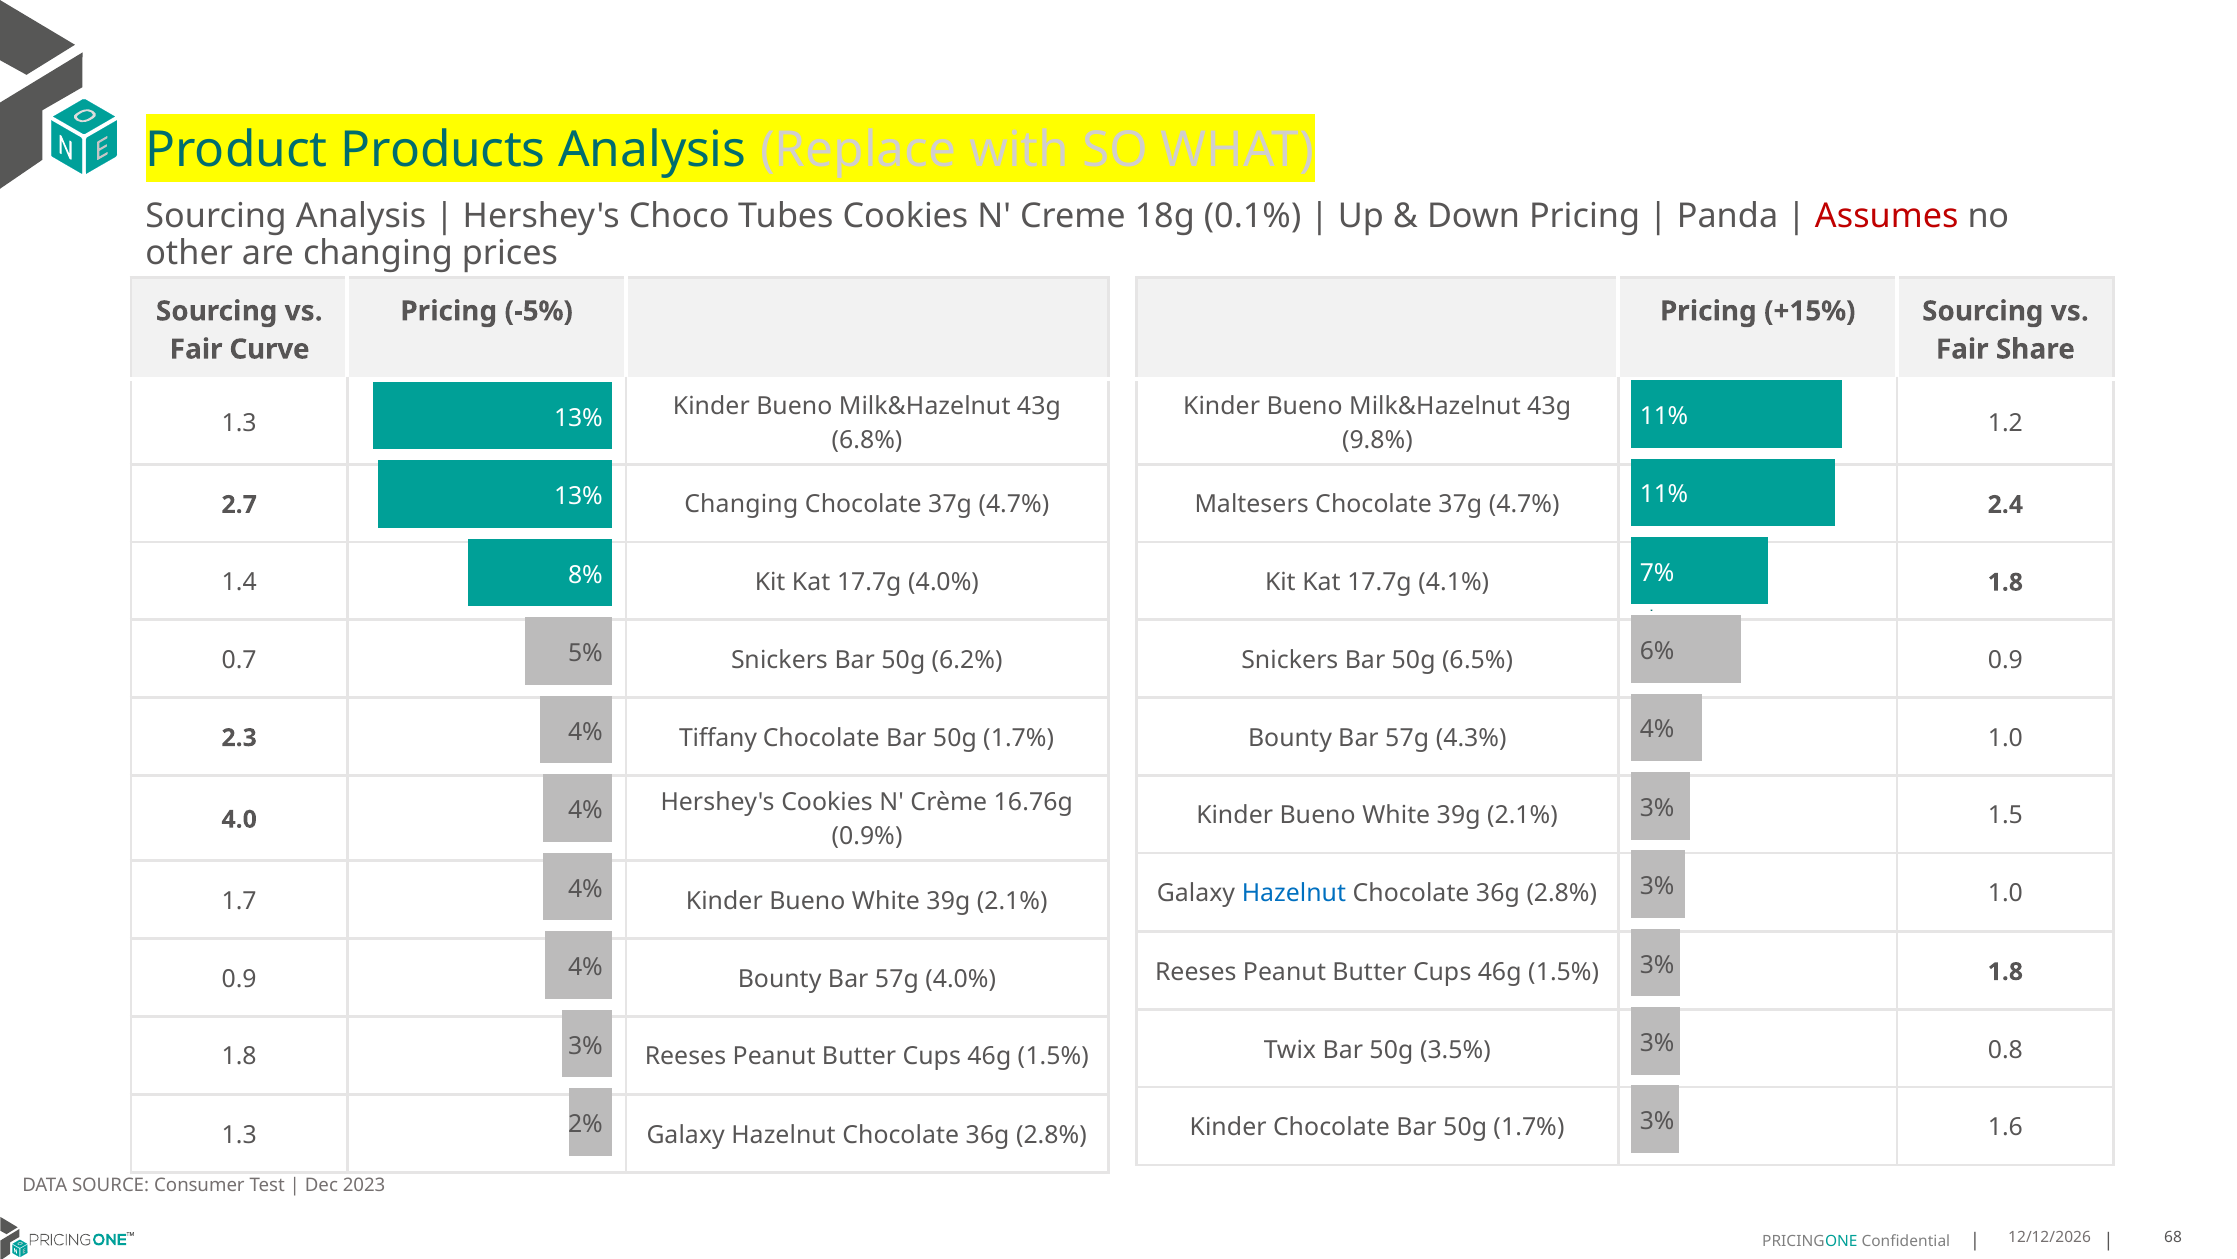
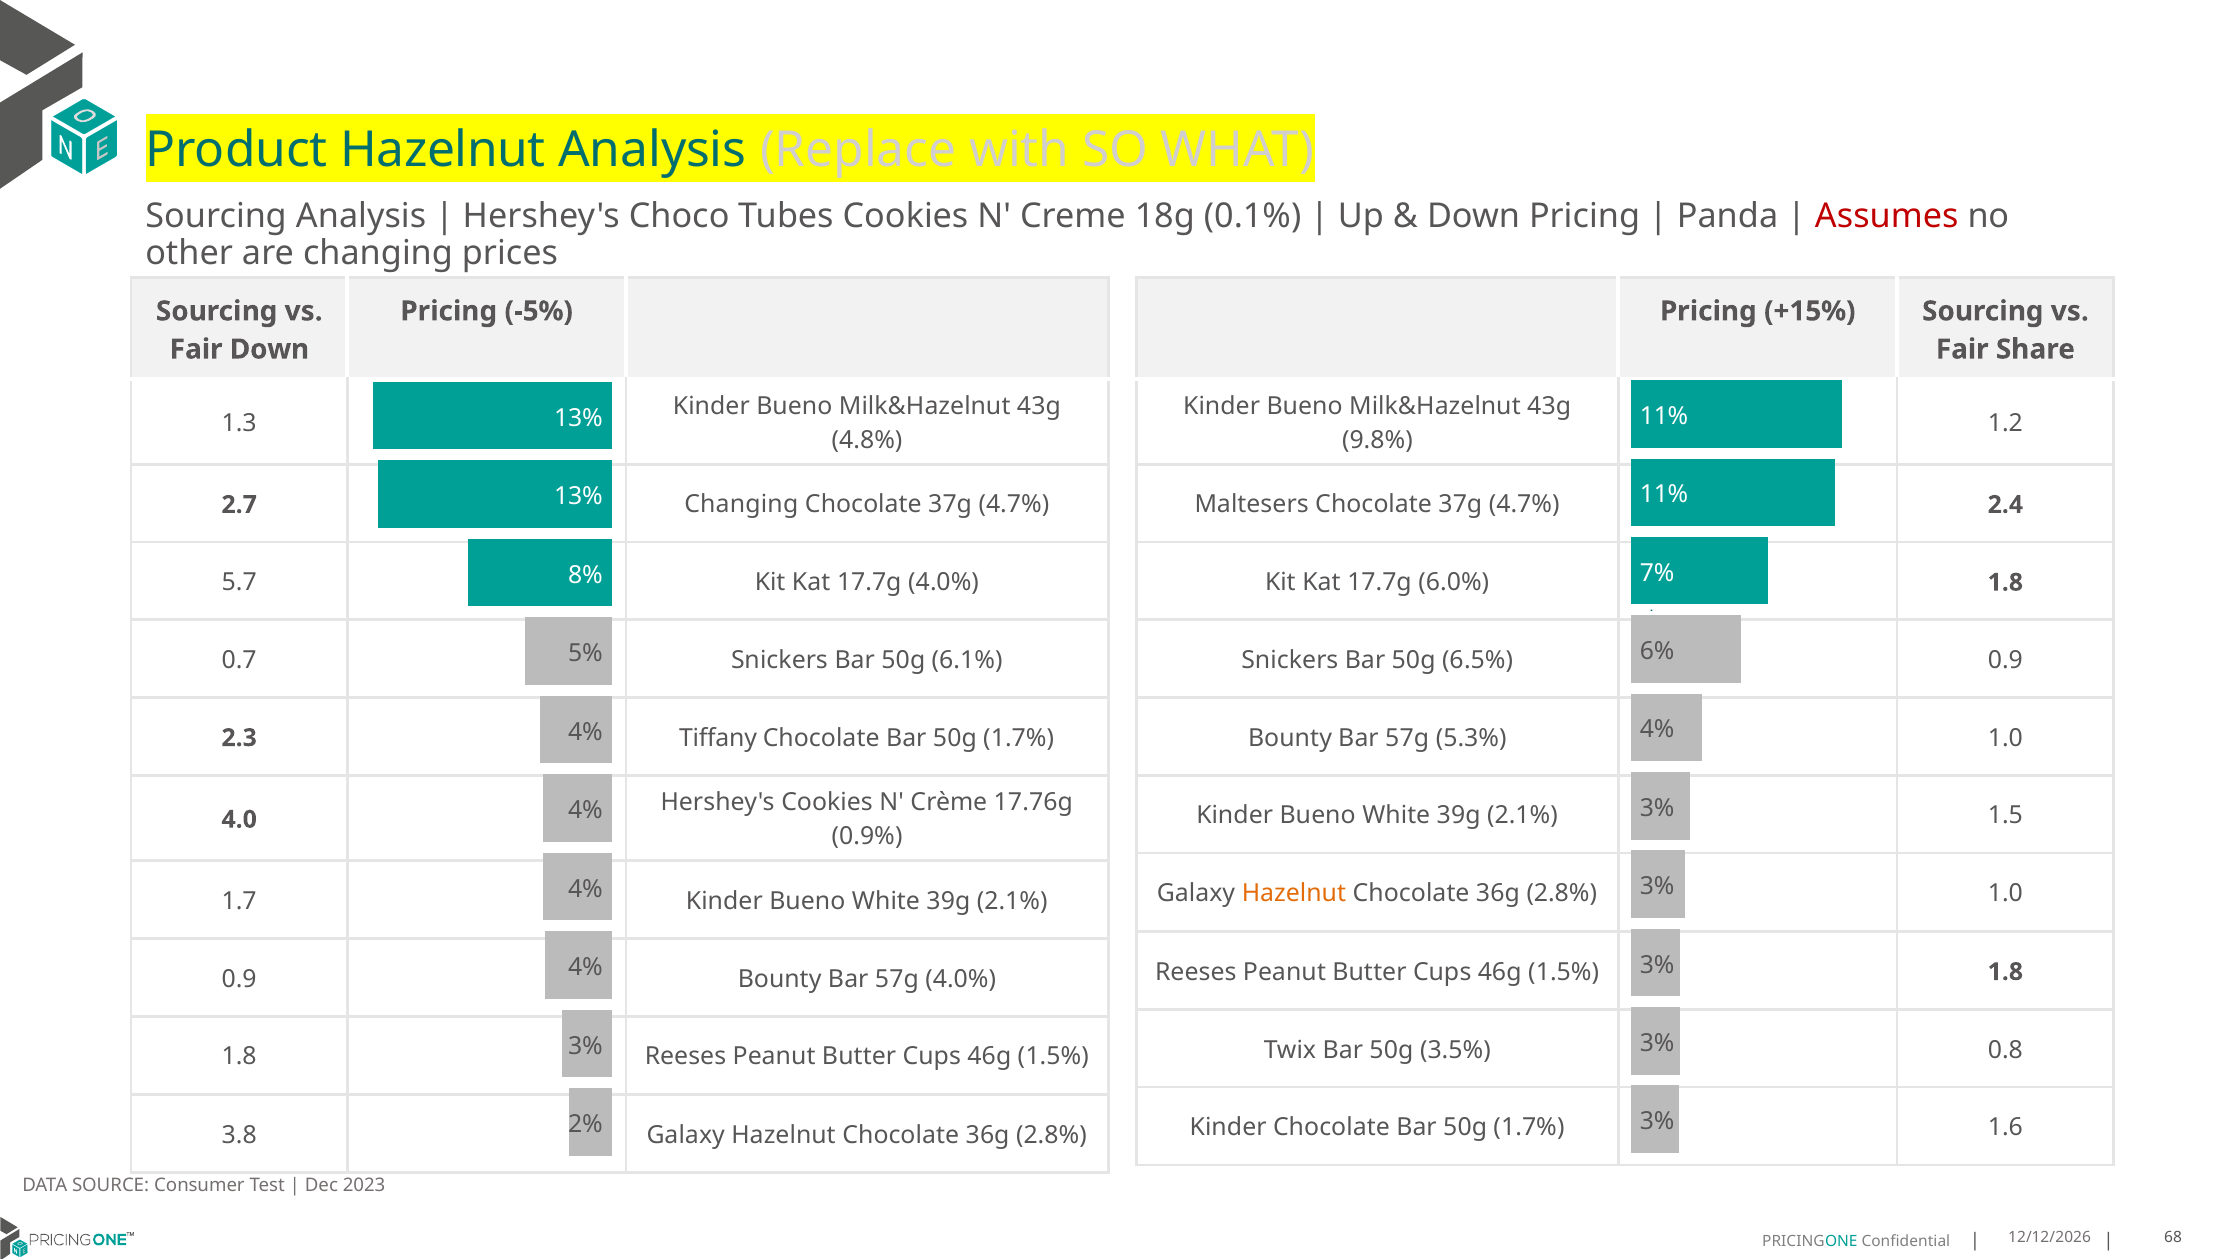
Product Products: Products -> Hazelnut
Fair Curve: Curve -> Down
6.8%: 6.8% -> 4.8%
1.4: 1.4 -> 5.7
4.1%: 4.1% -> 6.0%
6.2%: 6.2% -> 6.1%
4.3%: 4.3% -> 5.3%
16.76g: 16.76g -> 17.76g
Hazelnut at (1294, 893) colour: blue -> orange
1.3 at (239, 1134): 1.3 -> 3.8
